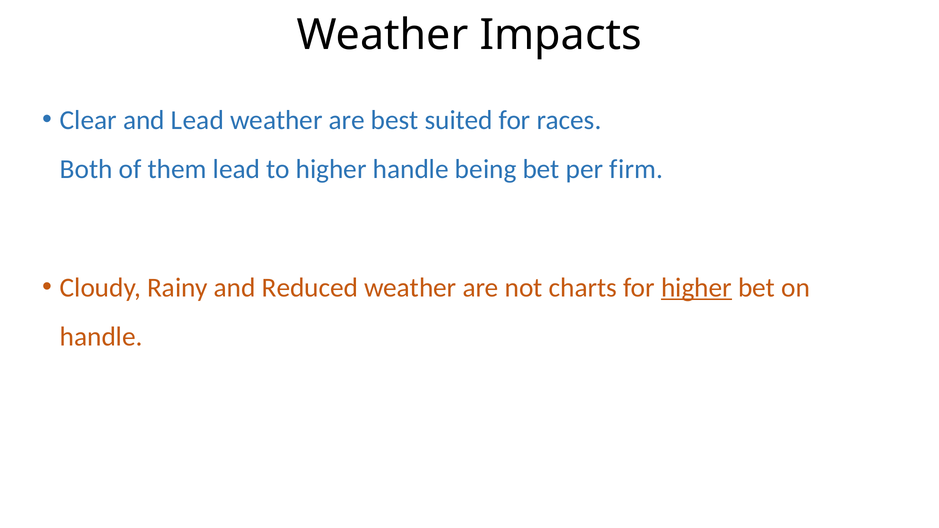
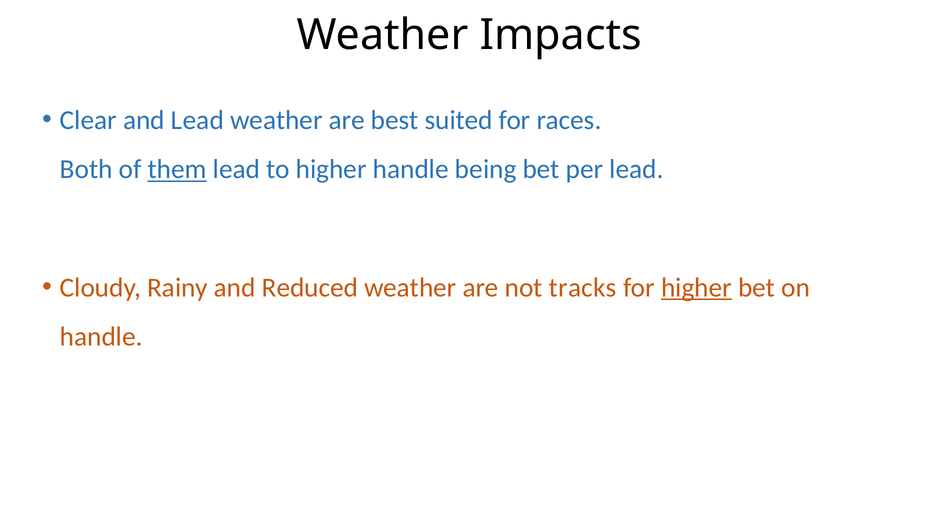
them underline: none -> present
per firm: firm -> lead
charts: charts -> tracks
